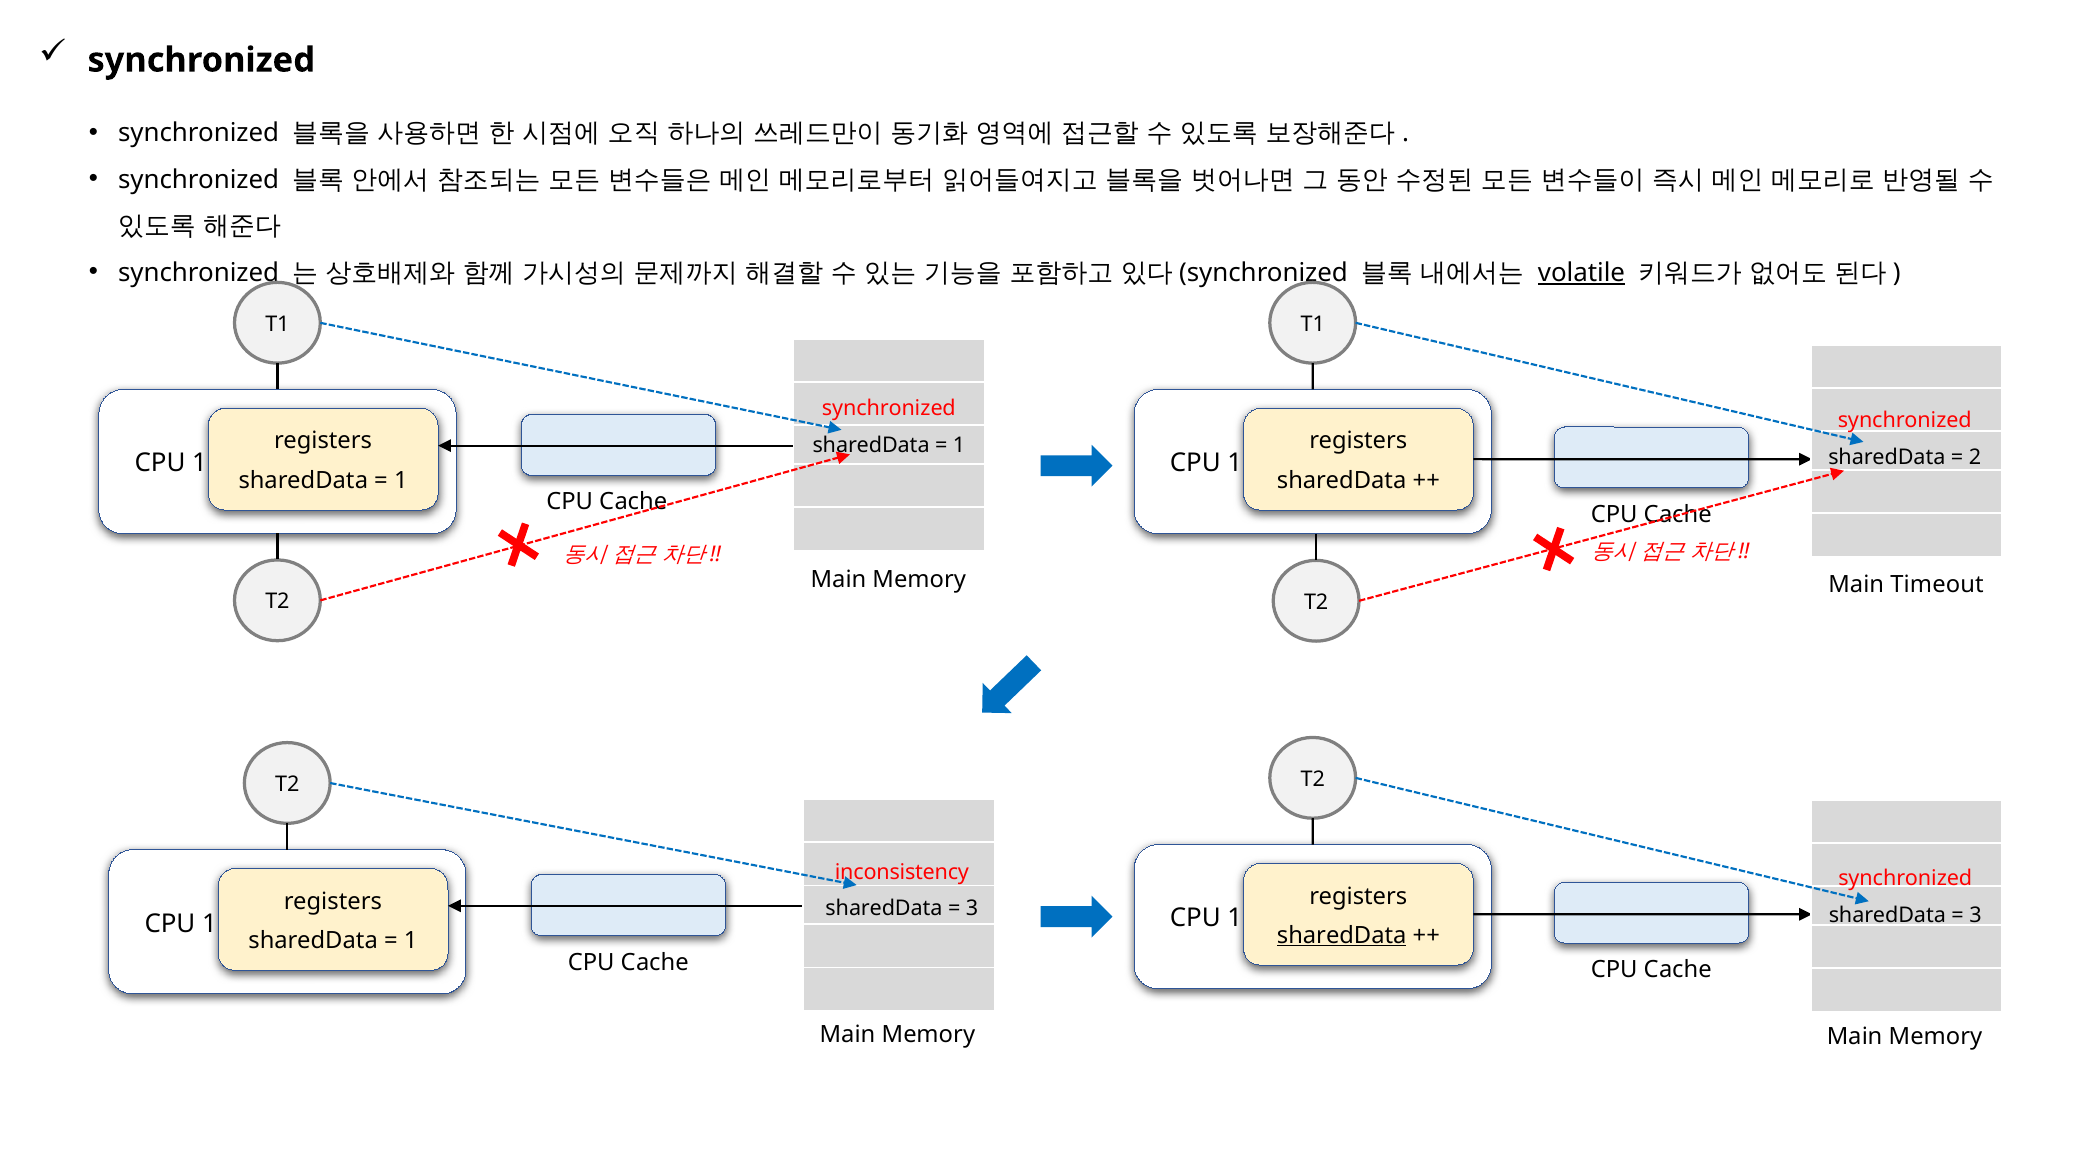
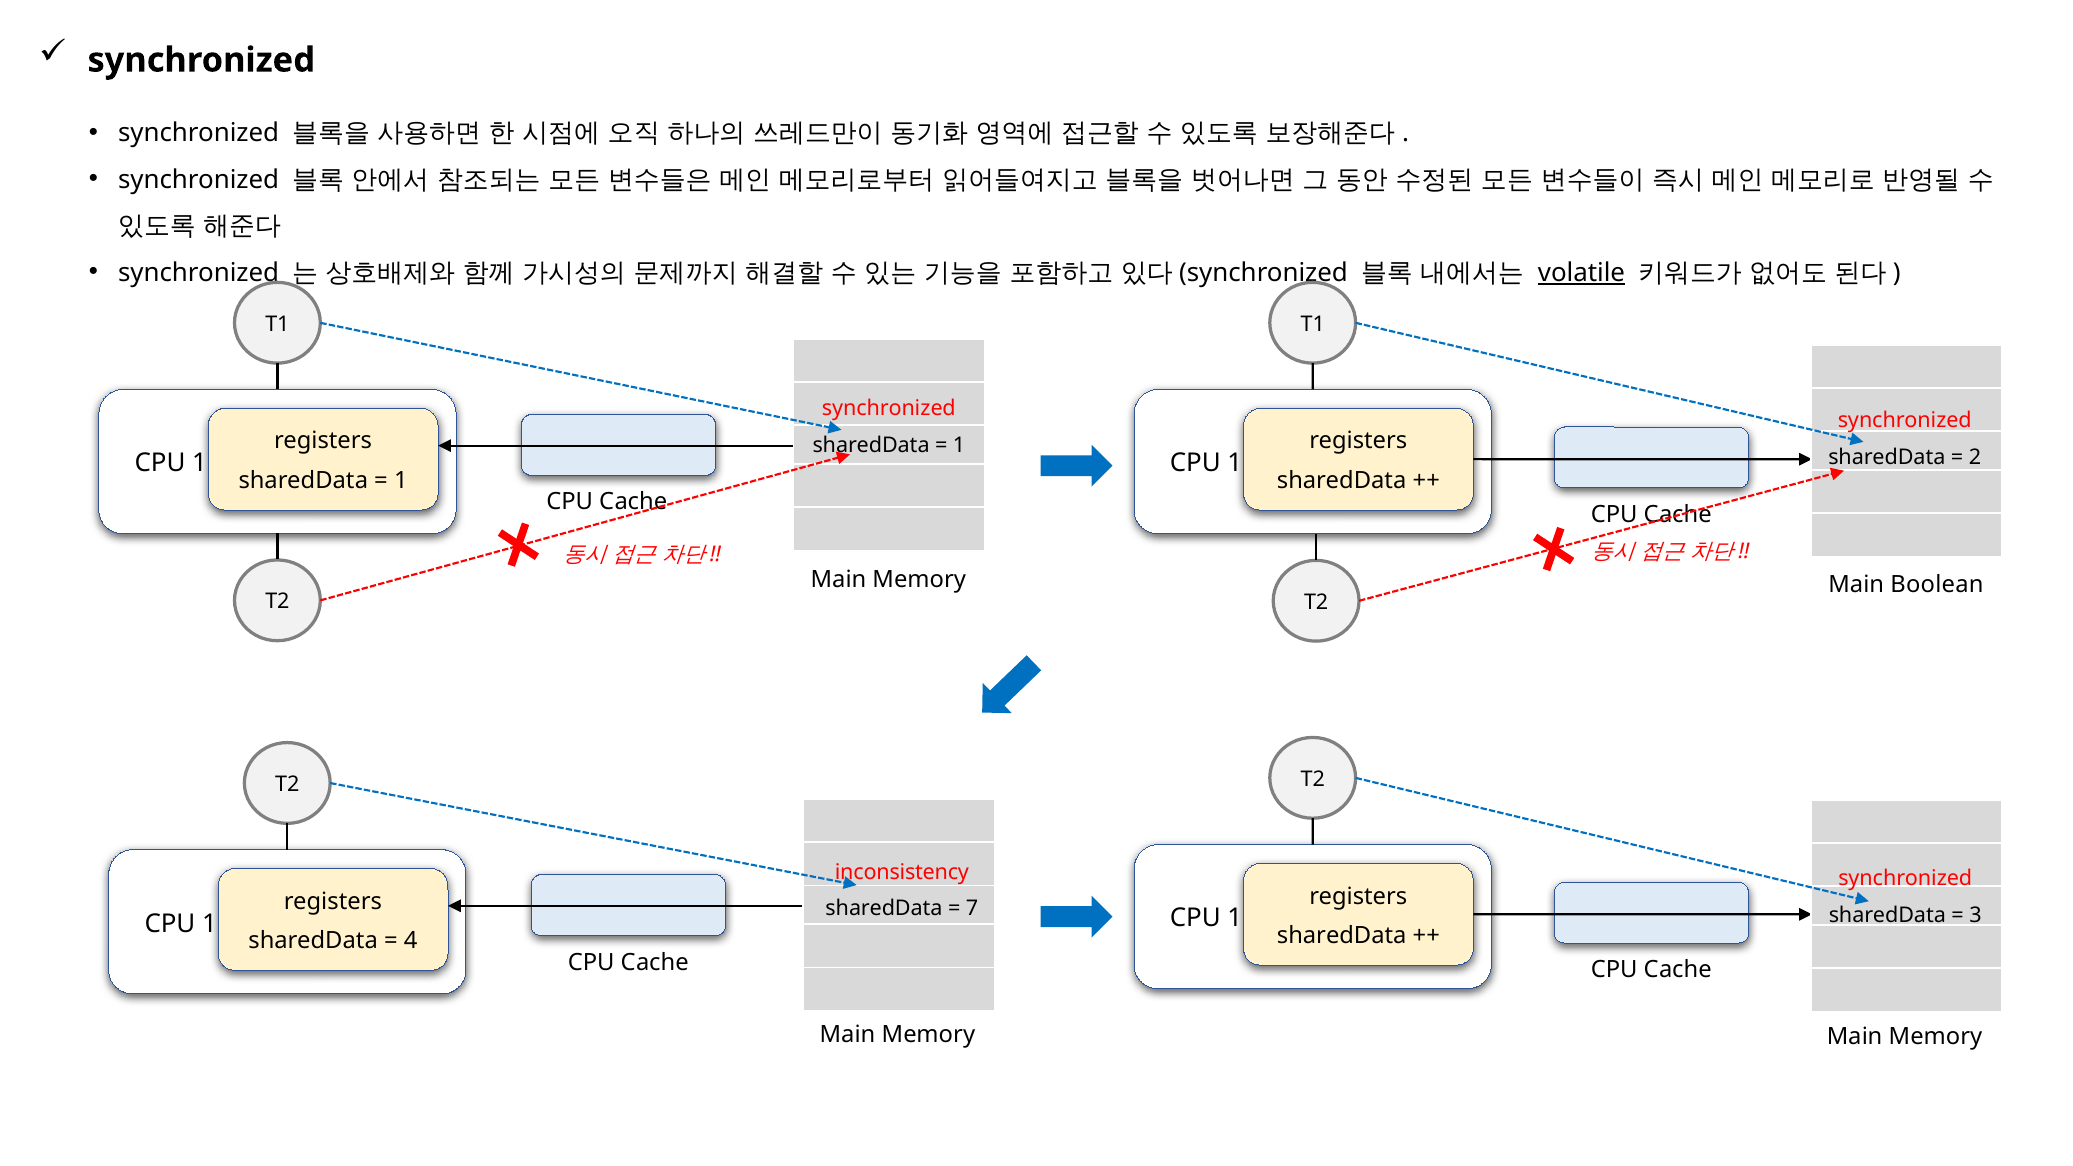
Timeout: Timeout -> Boolean
3 at (972, 909): 3 -> 7
sharedData at (1342, 936) underline: present -> none
1 at (411, 941): 1 -> 4
